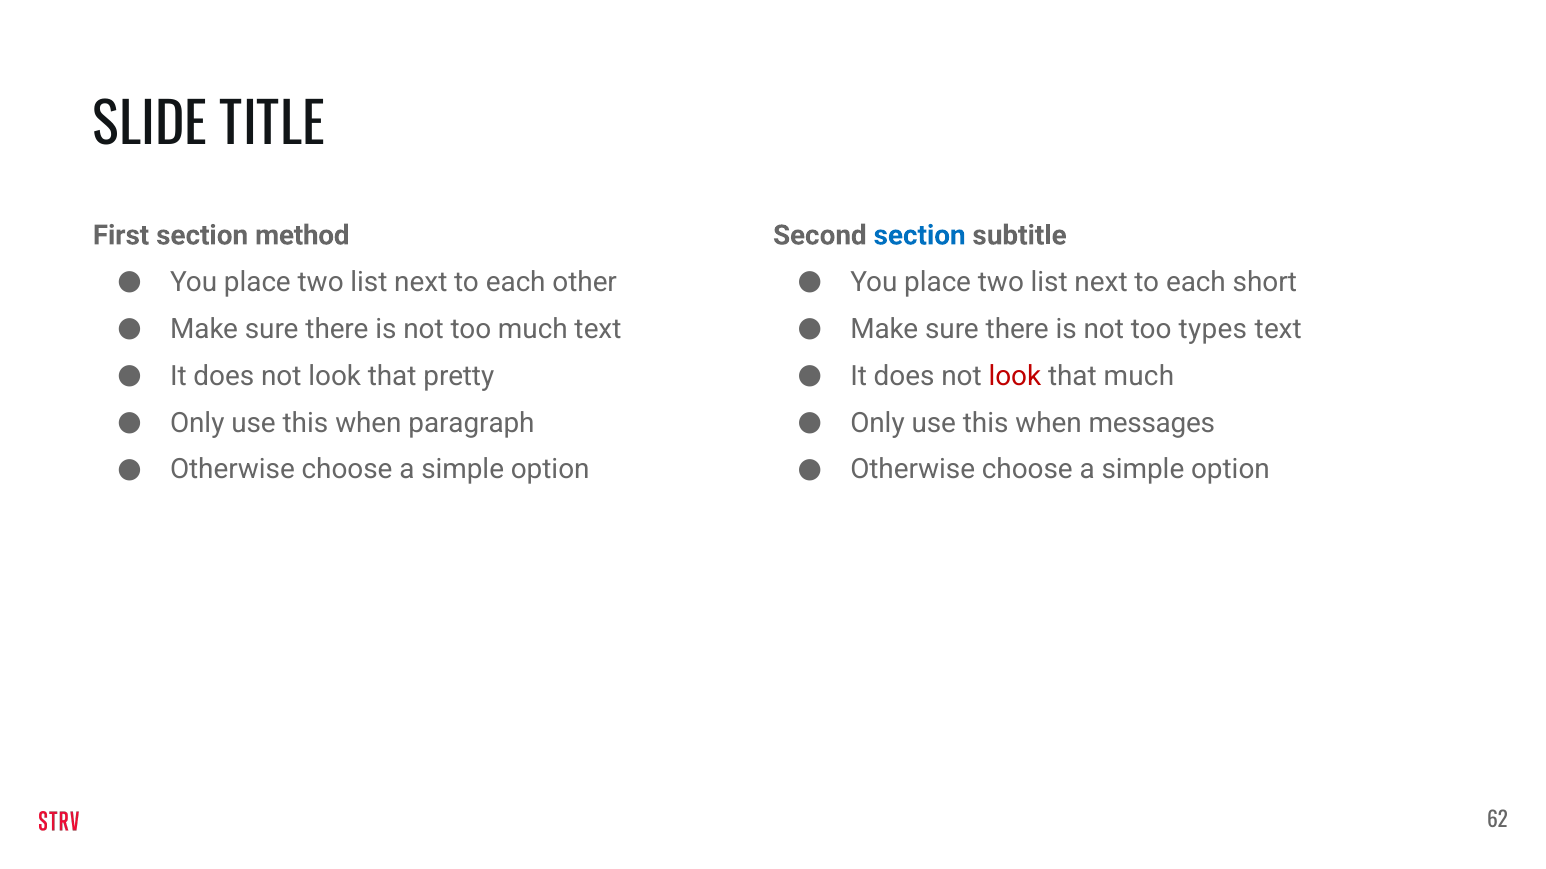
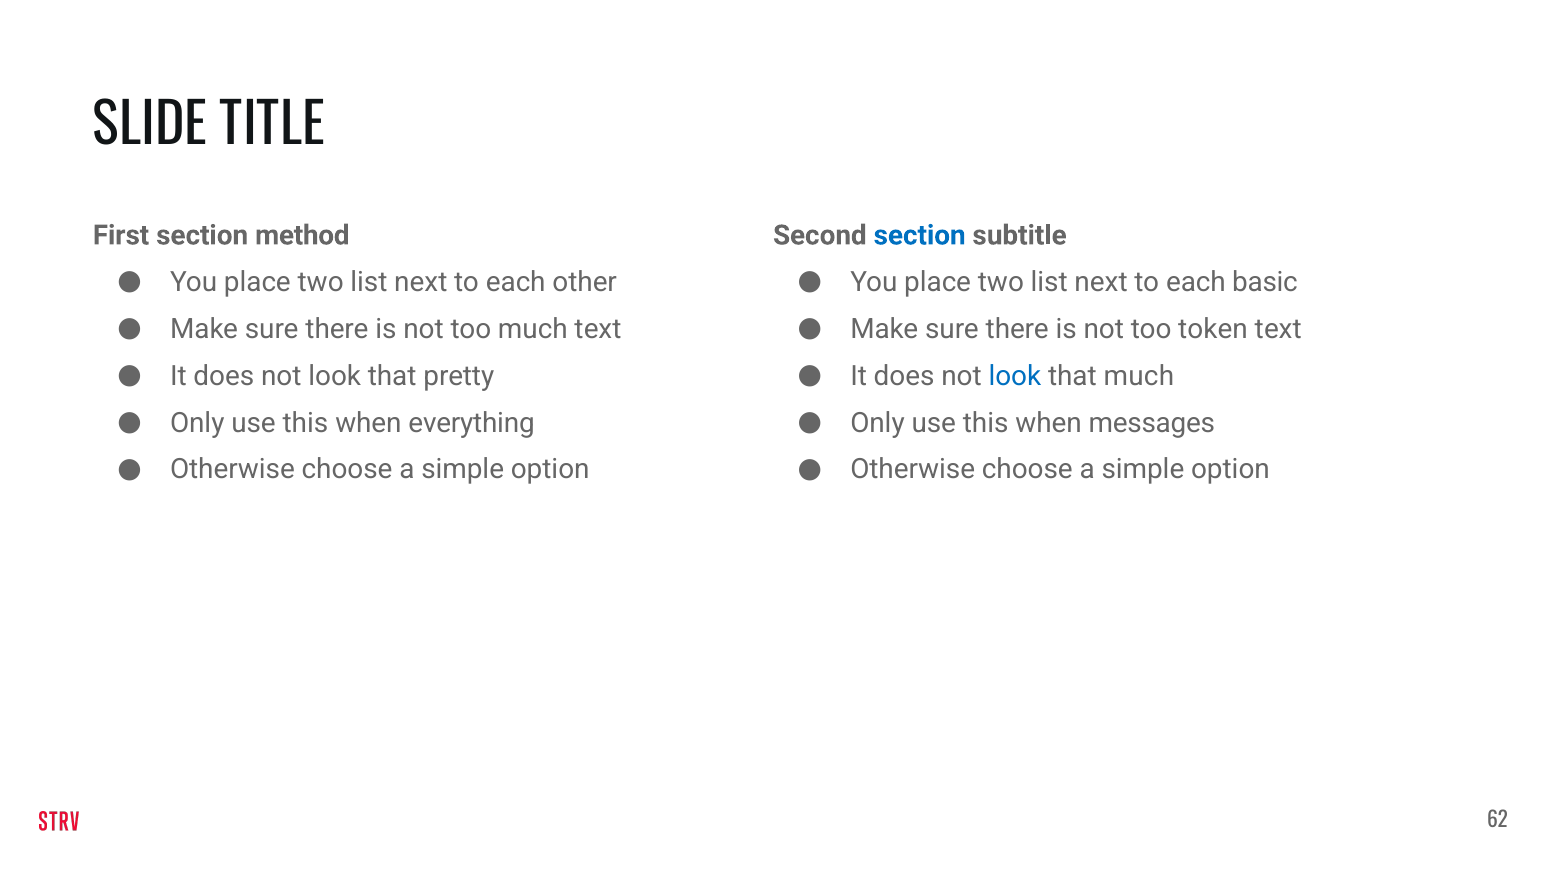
short: short -> basic
types: types -> token
look at (1015, 376) colour: red -> blue
paragraph: paragraph -> everything
